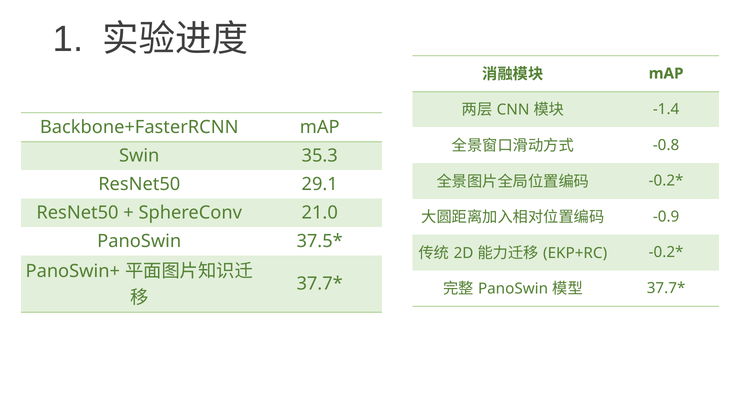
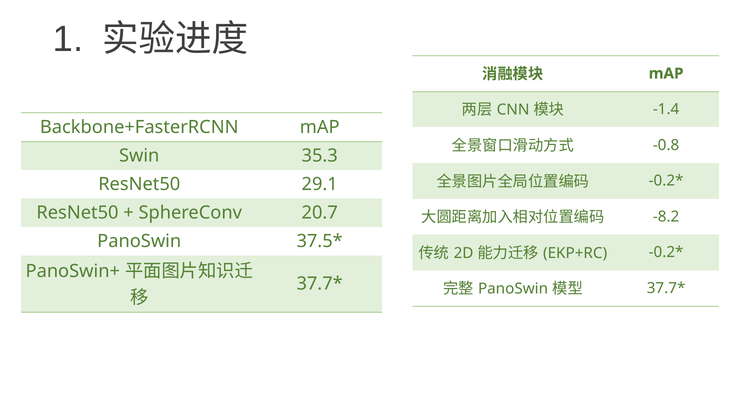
21.0: 21.0 -> 20.7
-0.9: -0.9 -> -8.2
